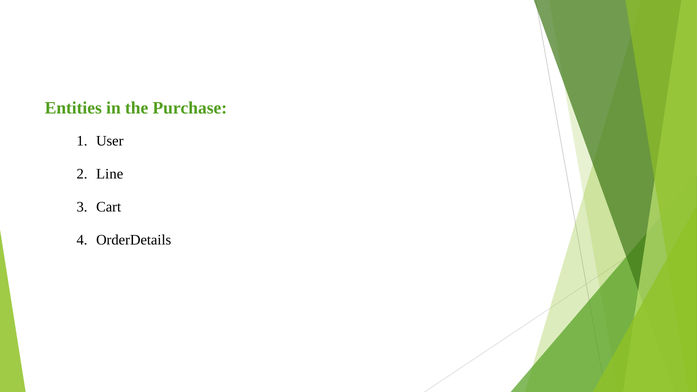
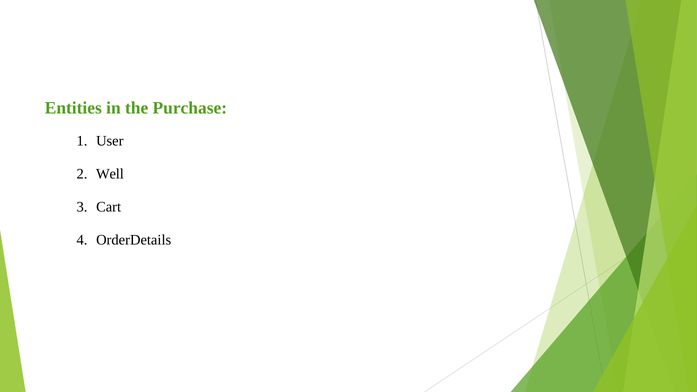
Line: Line -> Well
